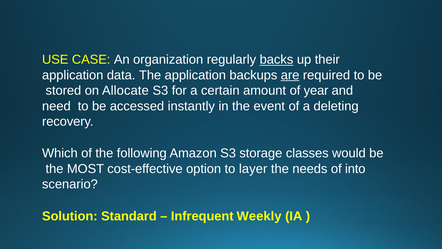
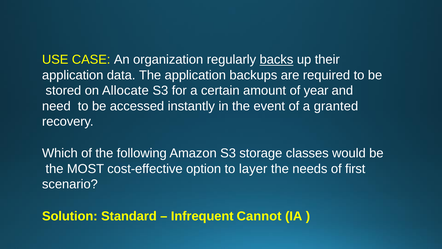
are underline: present -> none
deleting: deleting -> granted
into: into -> first
Weekly: Weekly -> Cannot
